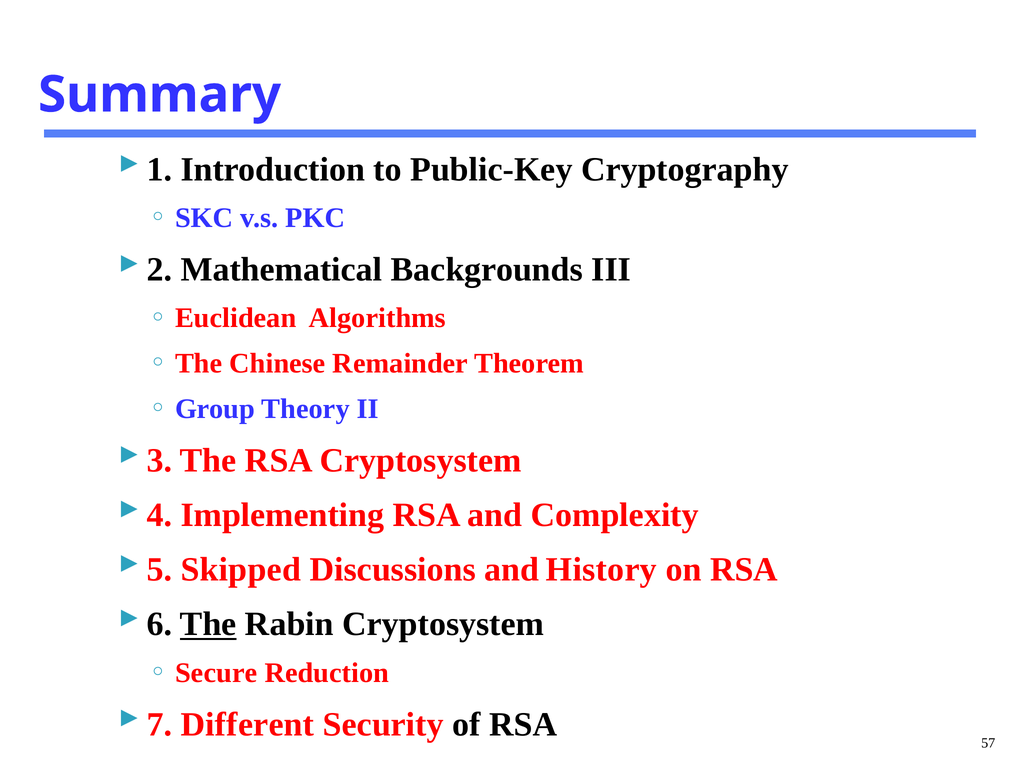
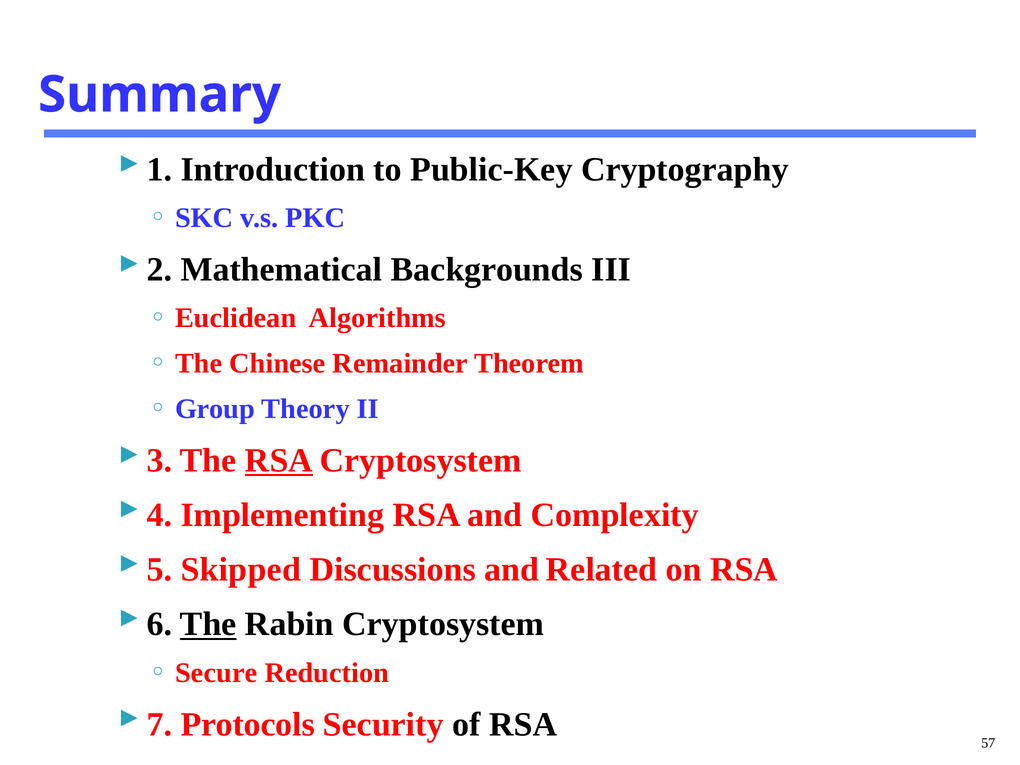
RSA at (279, 460) underline: none -> present
History: History -> Related
Different: Different -> Protocols
